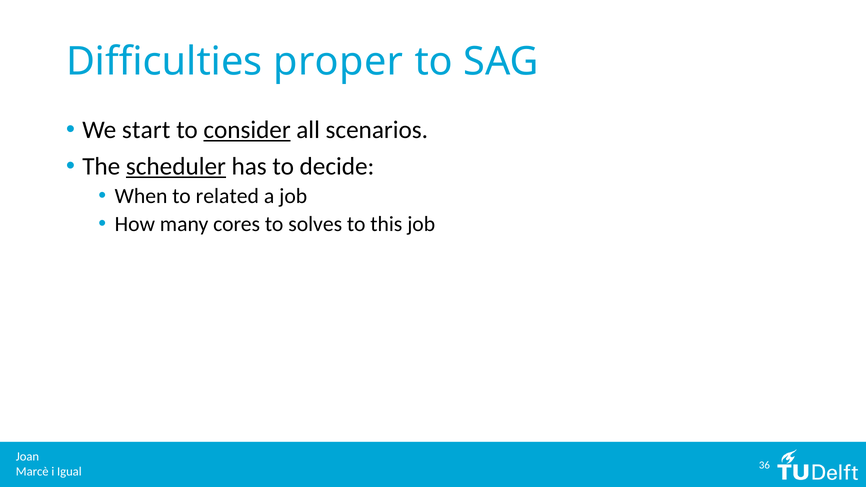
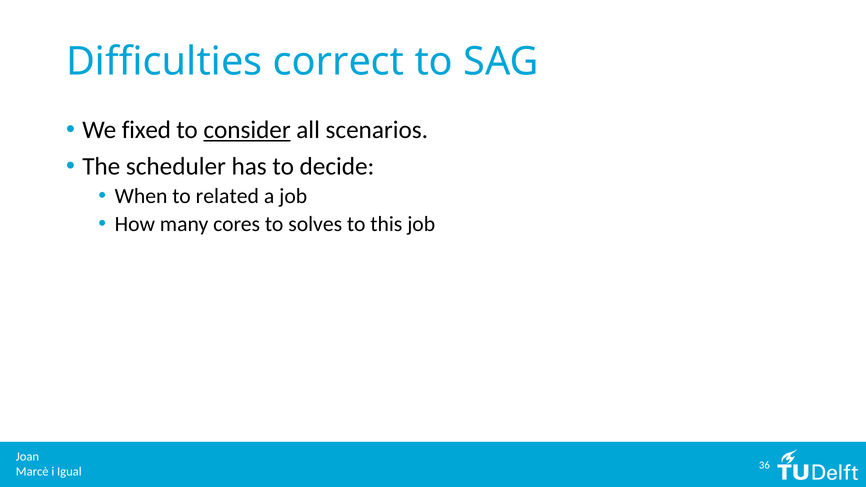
proper: proper -> correct
start: start -> fixed
scheduler underline: present -> none
